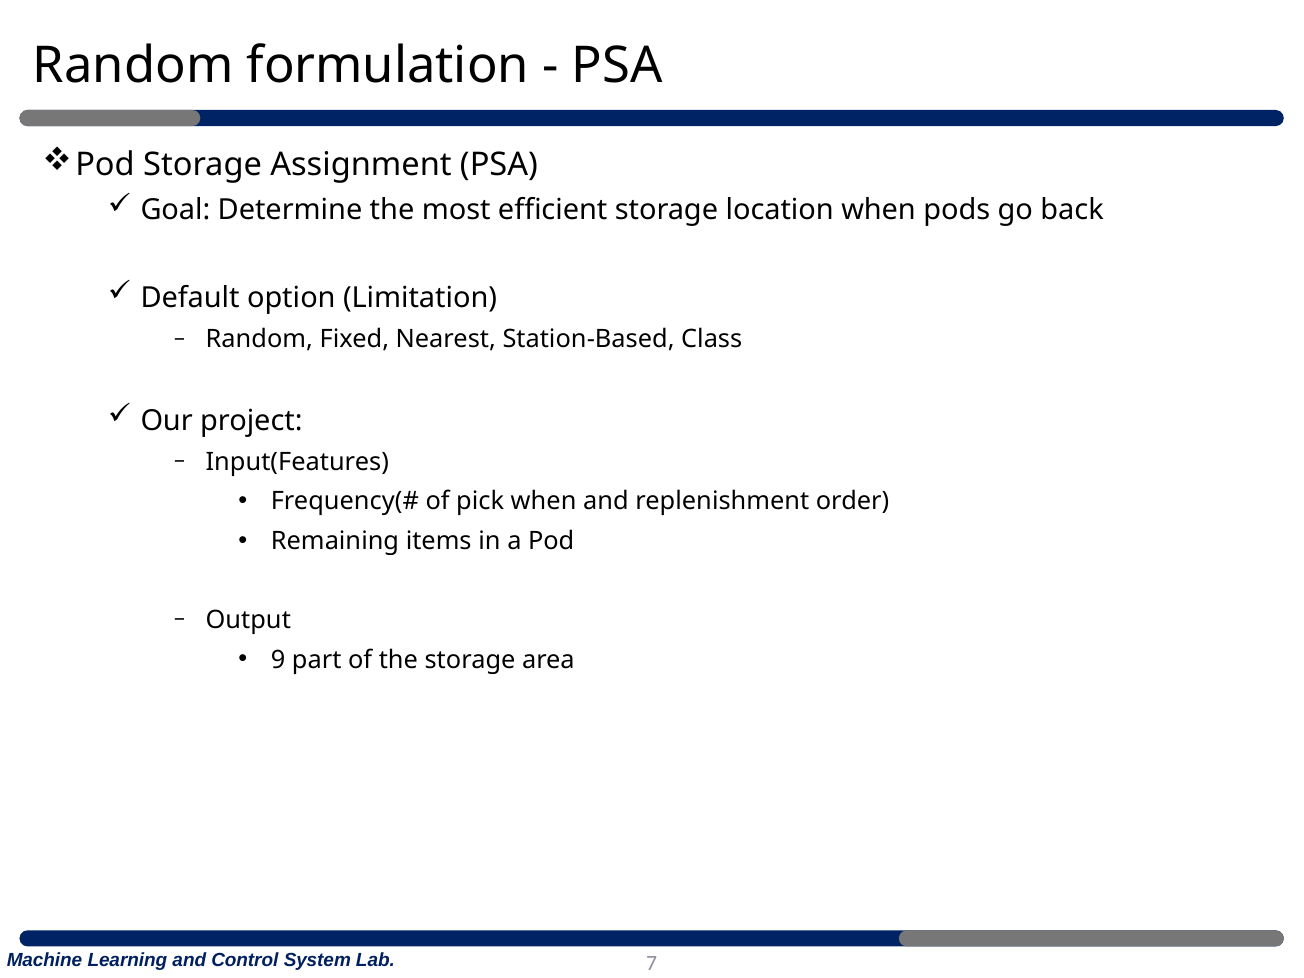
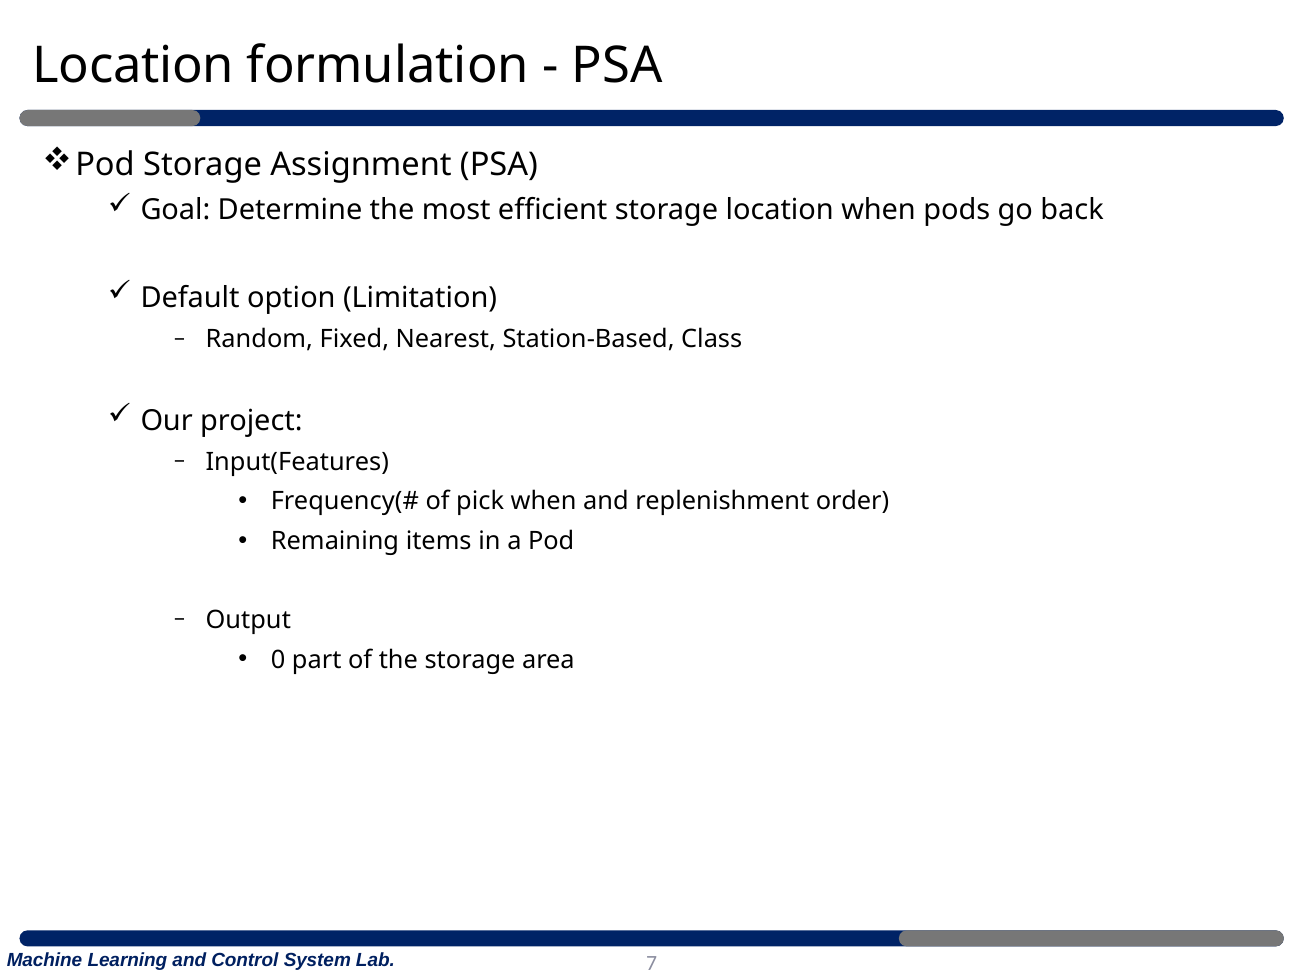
Random at (133, 66): Random -> Location
9: 9 -> 0
